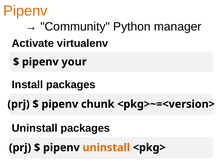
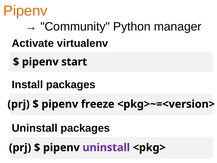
your: your -> start
chunk: chunk -> freeze
uninstall at (106, 147) colour: orange -> purple
